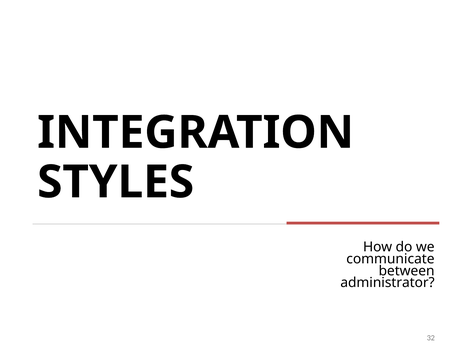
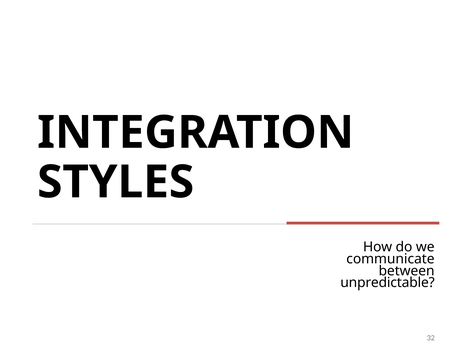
administrator: administrator -> unpredictable
